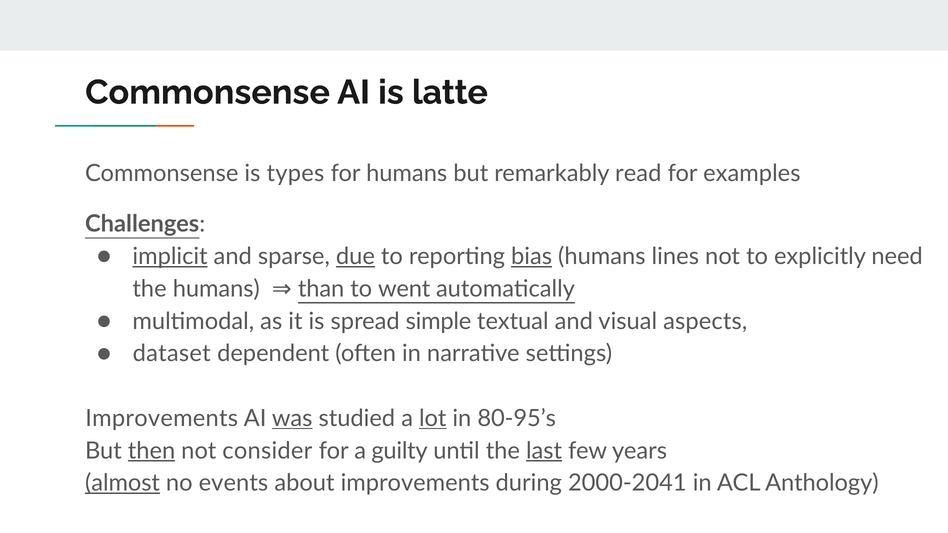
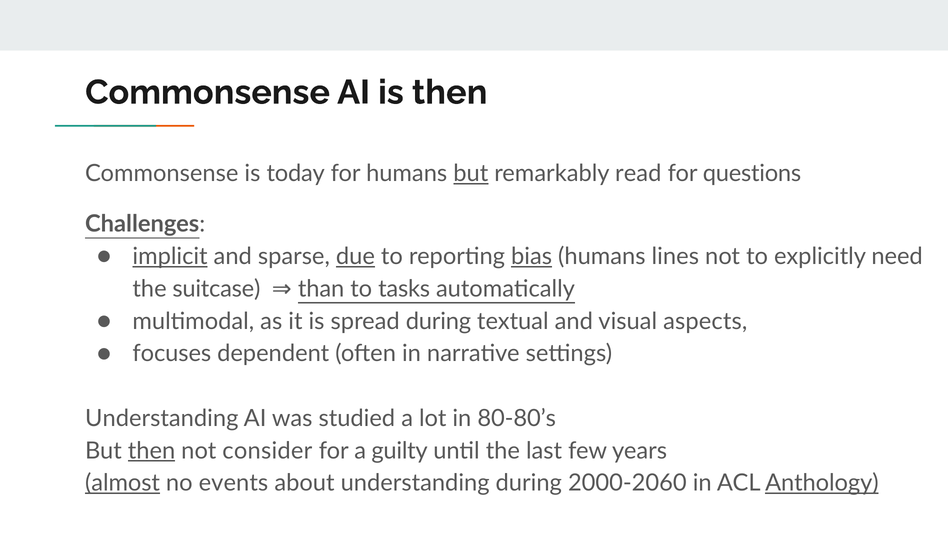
is latte: latte -> then
types: types -> today
but at (471, 174) underline: none -> present
examples: examples -> questions
the humans: humans -> suitcase
went: went -> tasks
spread simple: simple -> during
dataset: dataset -> focuses
Improvements at (162, 419): Improvements -> Understanding
was underline: present -> none
lot underline: present -> none
80-95’s: 80-95’s -> 80-80’s
last underline: present -> none
about improvements: improvements -> understanding
2000-2041: 2000-2041 -> 2000-2060
Anthology underline: none -> present
